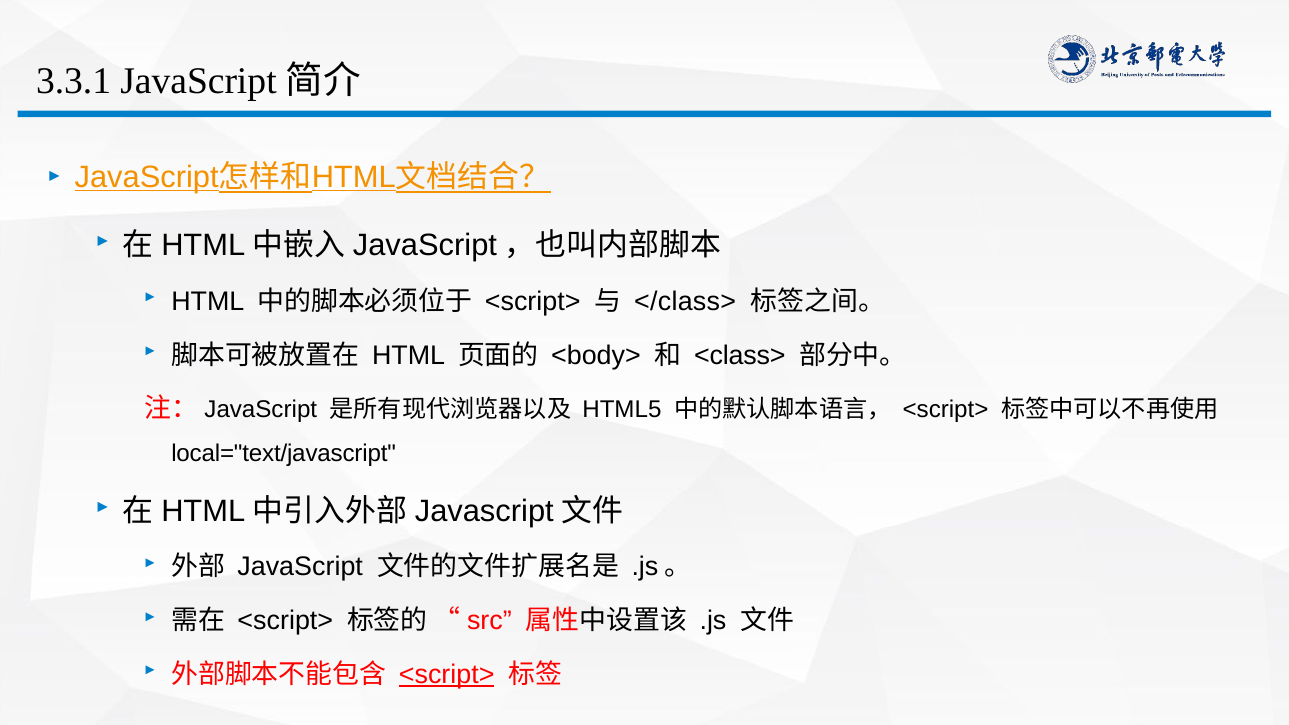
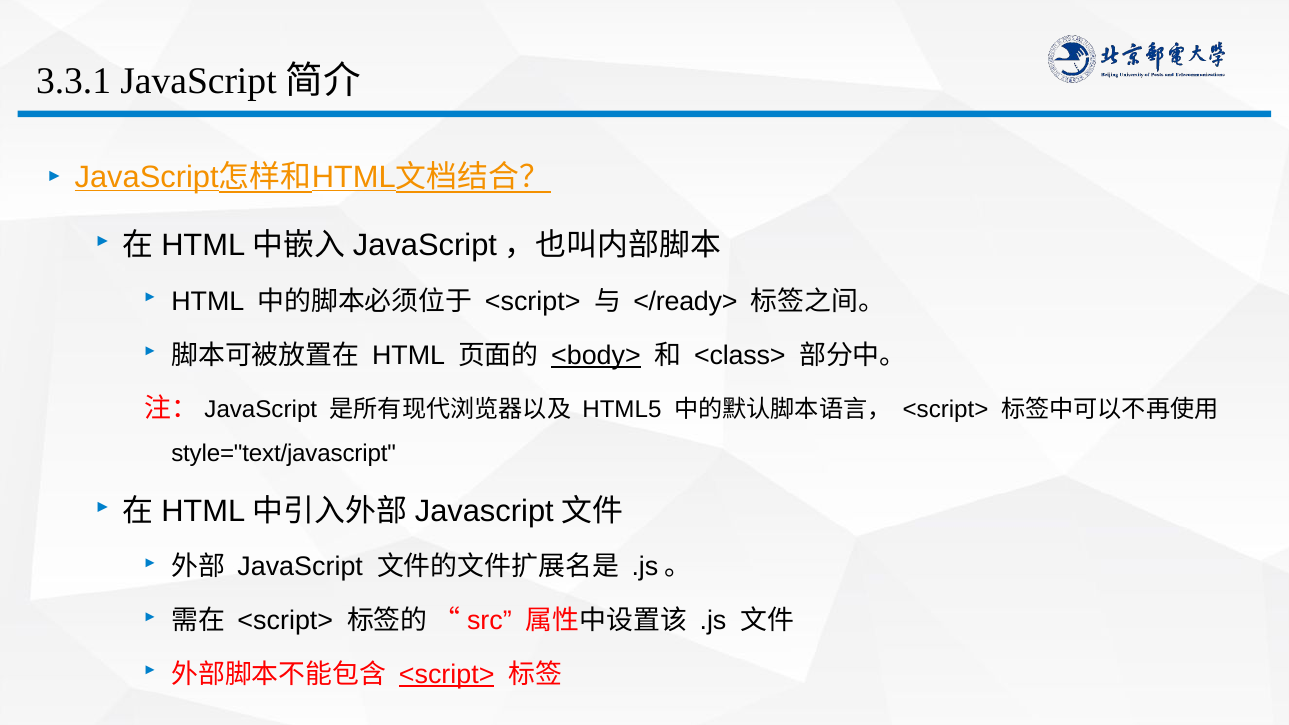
</class>: </class> -> </ready>
<body> underline: none -> present
local="text/javascript: local="text/javascript -> style="text/javascript
